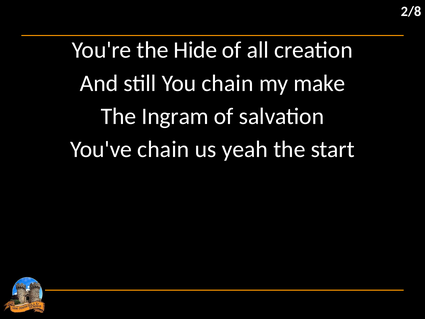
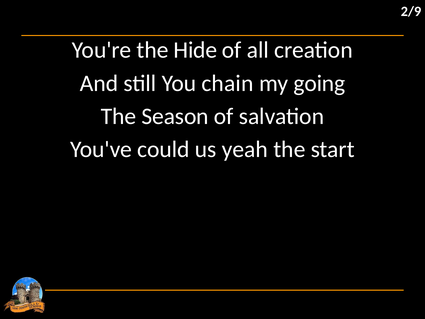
2/8: 2/8 -> 2/9
make: make -> going
Ingram: Ingram -> Season
You've chain: chain -> could
